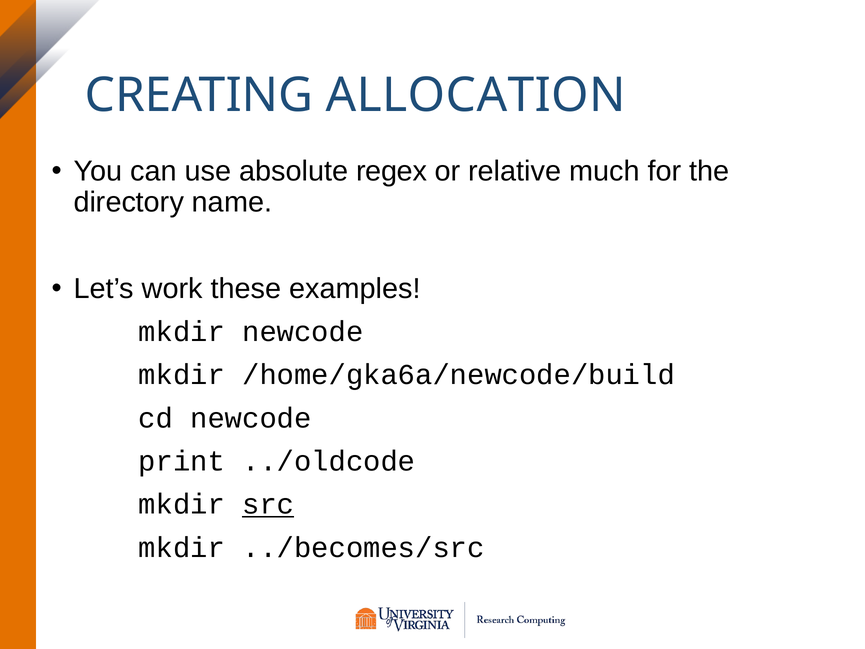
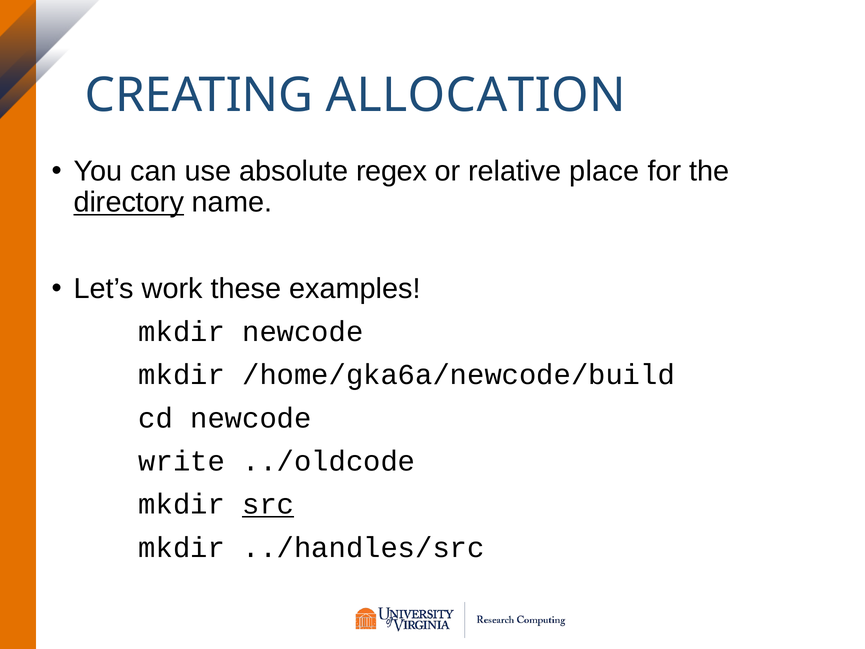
much: much -> place
directory underline: none -> present
print: print -> write
../becomes/src: ../becomes/src -> ../handles/src
